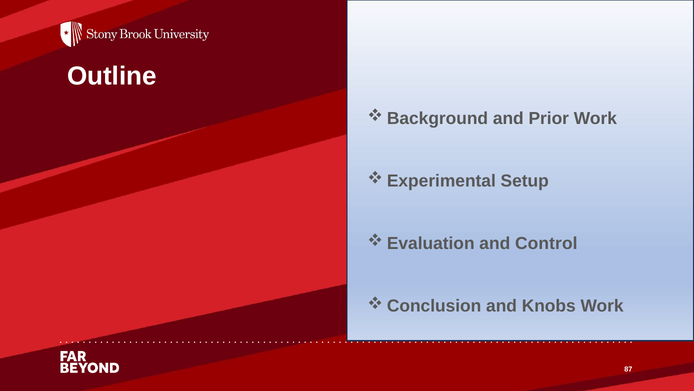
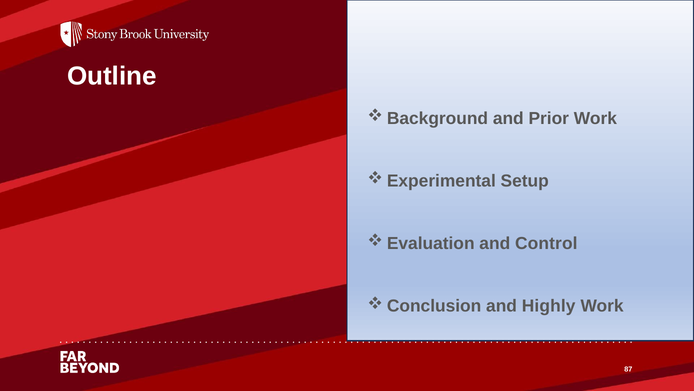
Knobs: Knobs -> Highly
